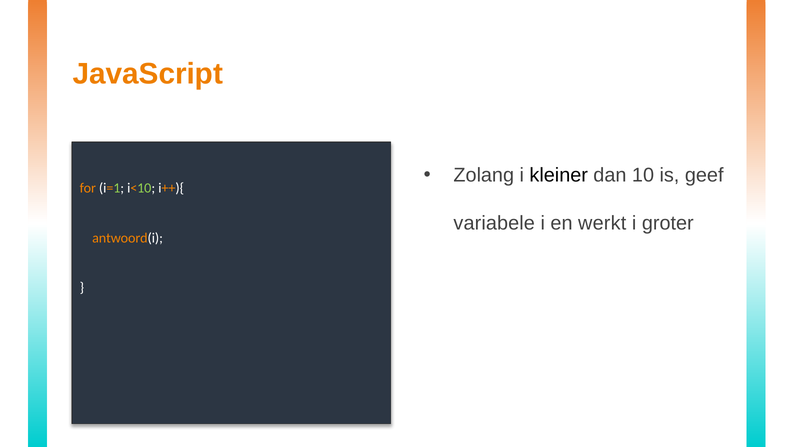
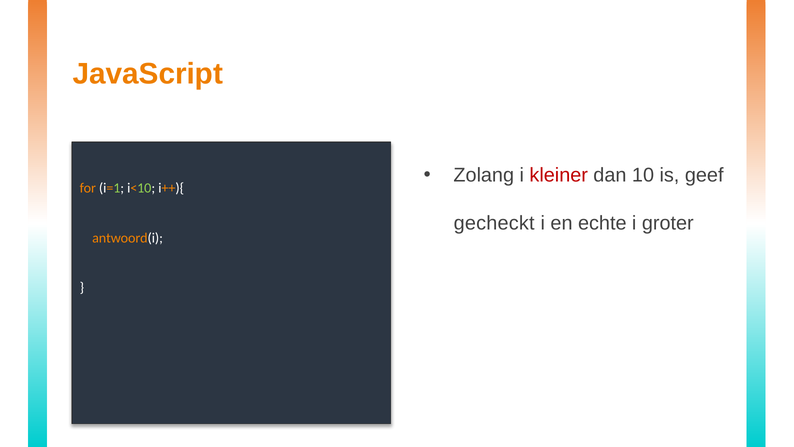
kleiner colour: black -> red
variabele: variabele -> gecheckt
werkt: werkt -> echte
